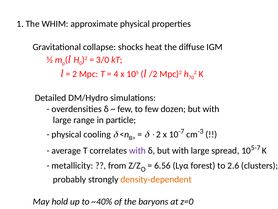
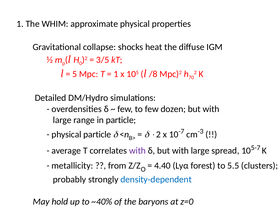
3/0: 3/0 -> 3/5
2 at (75, 74): 2 -> 5
4 at (116, 74): 4 -> 1
/2: /2 -> /8
physical cooling: cooling -> particle
6.56: 6.56 -> 4.40
2.6: 2.6 -> 5.5
density-dependent colour: orange -> blue
